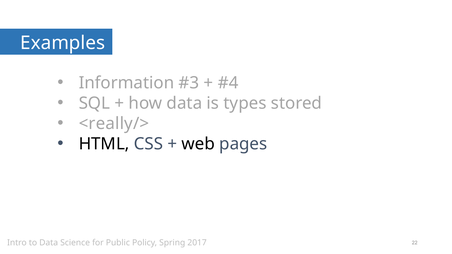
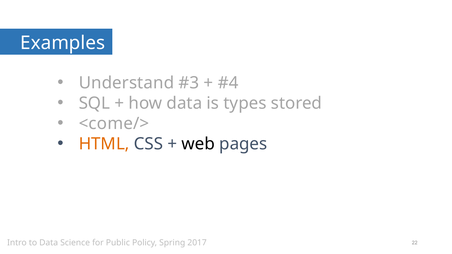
Information: Information -> Understand
<really/>: <really/> -> <come/>
HTML colour: black -> orange
